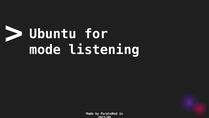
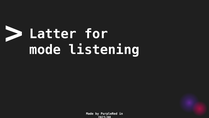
Ubuntu: Ubuntu -> Latter
